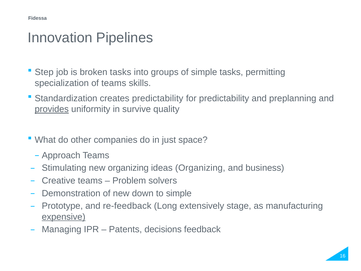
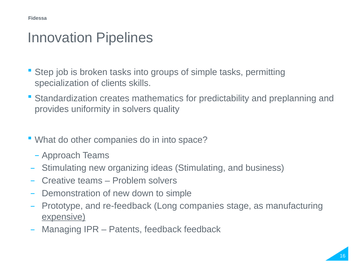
of teams: teams -> clients
creates predictability: predictability -> mathematics
provides underline: present -> none
in survive: survive -> solvers
in just: just -> into
ideas Organizing: Organizing -> Stimulating
Long extensively: extensively -> companies
Patents decisions: decisions -> feedback
